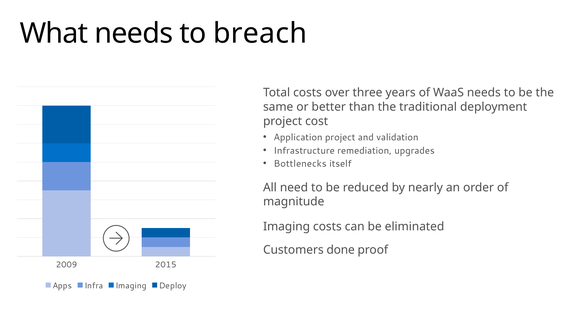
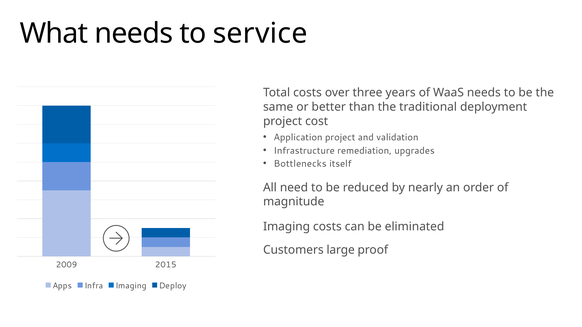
breach: breach -> service
done: done -> large
